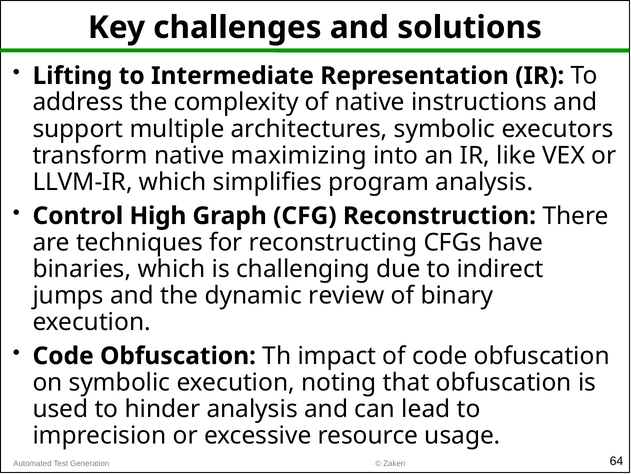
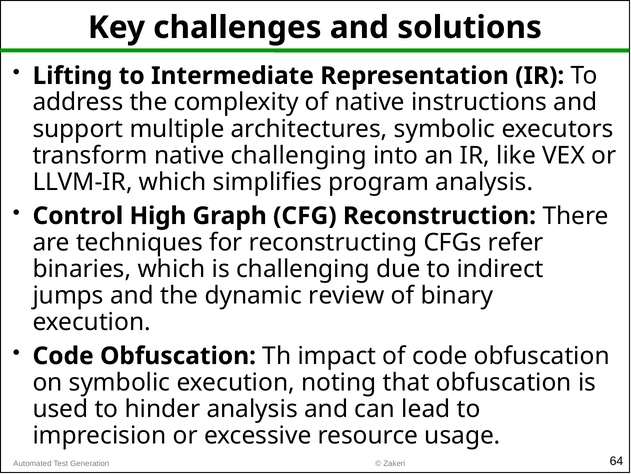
native maximizing: maximizing -> challenging
have: have -> refer
